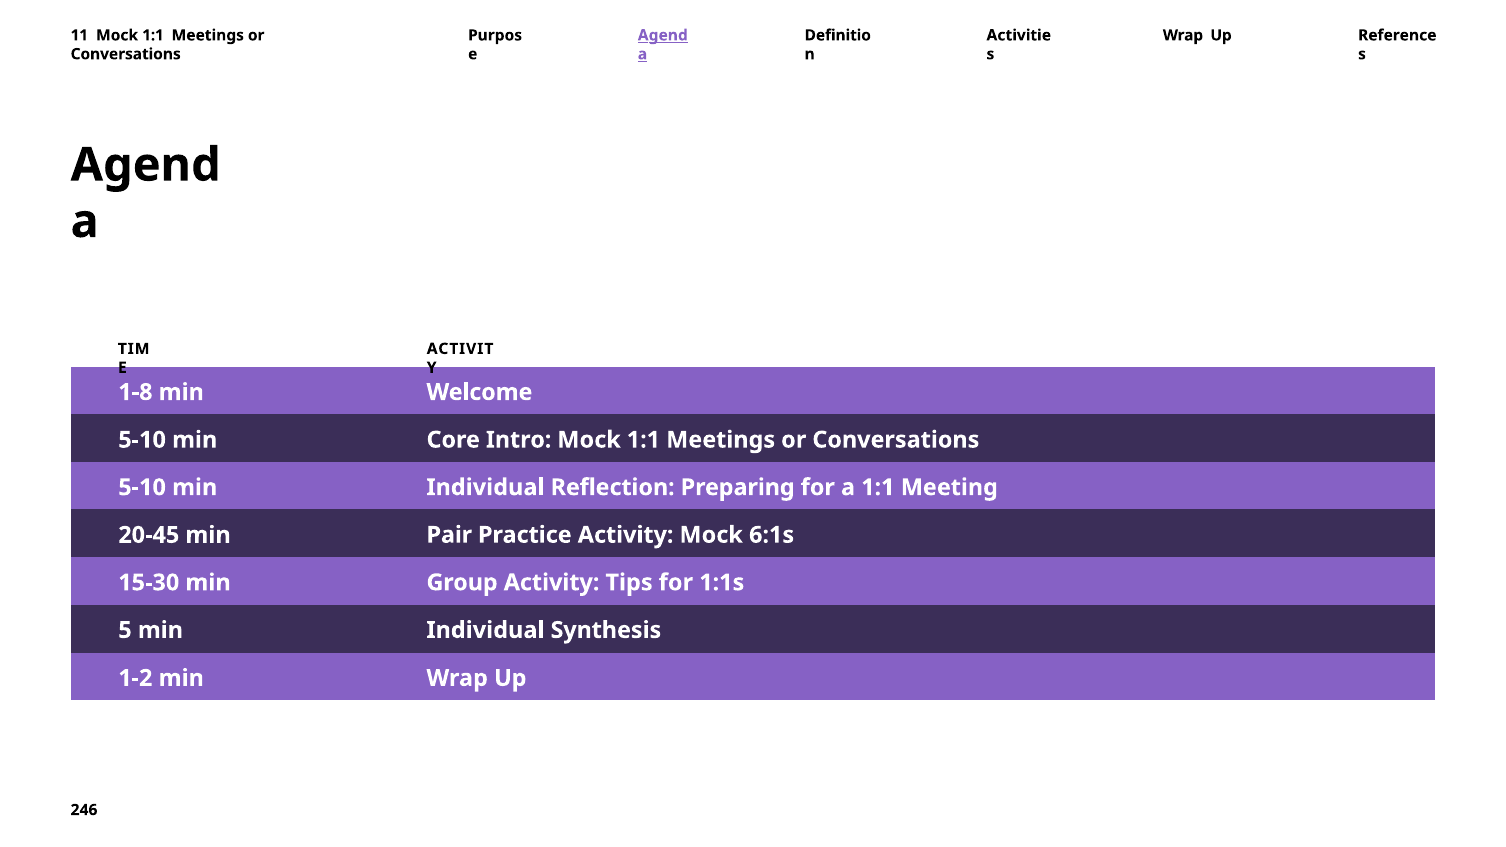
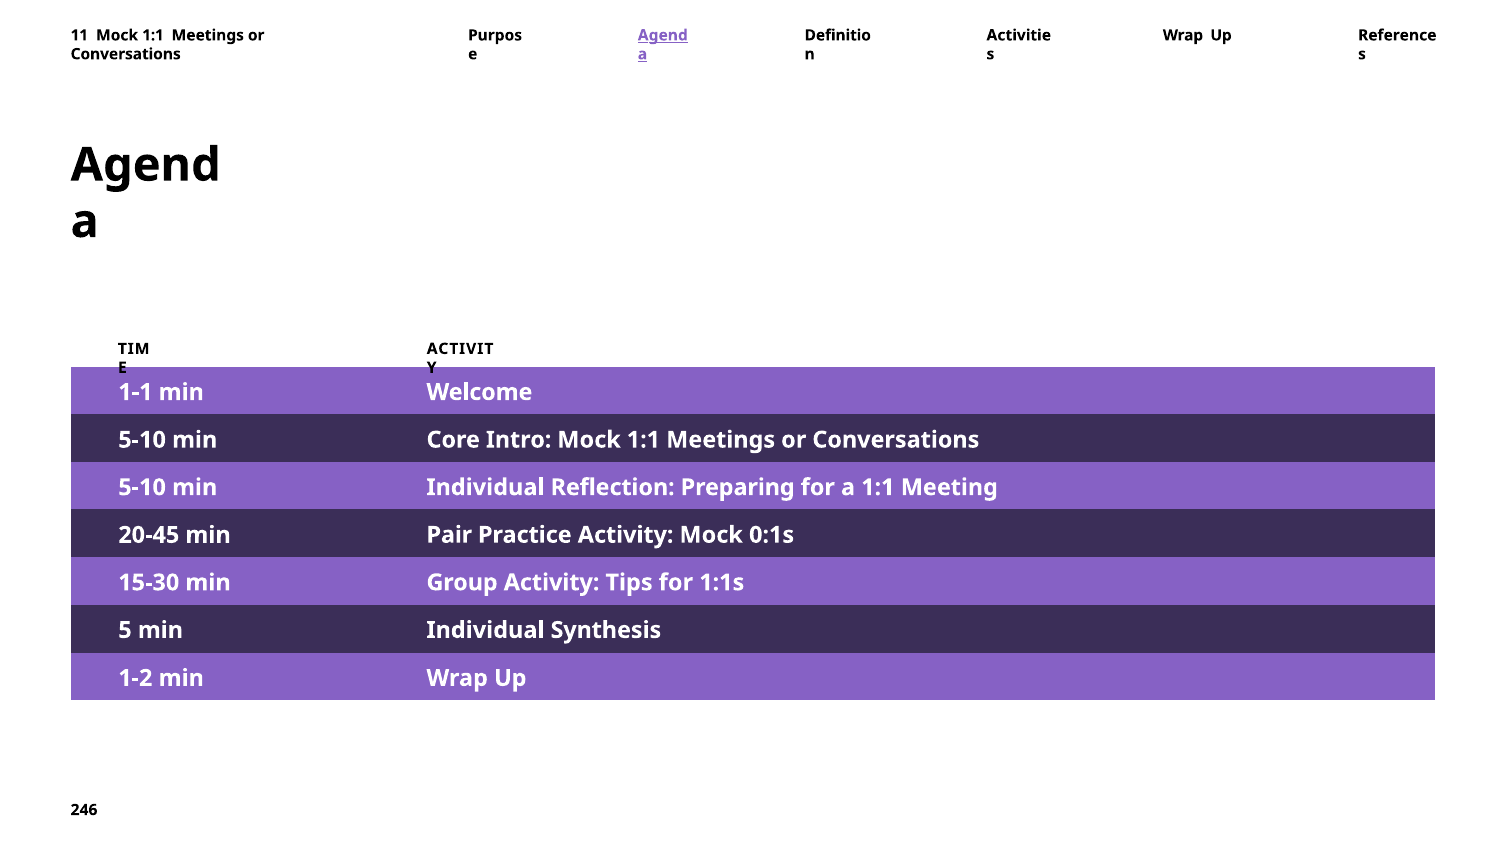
1-8: 1-8 -> 1-1
6:1s: 6:1s -> 0:1s
